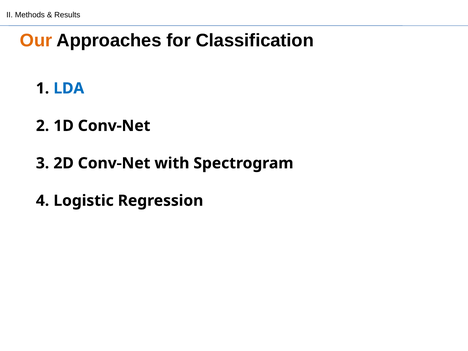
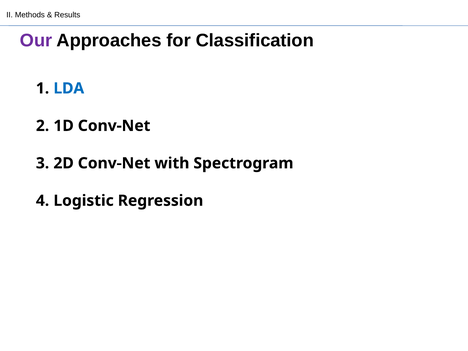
Our colour: orange -> purple
